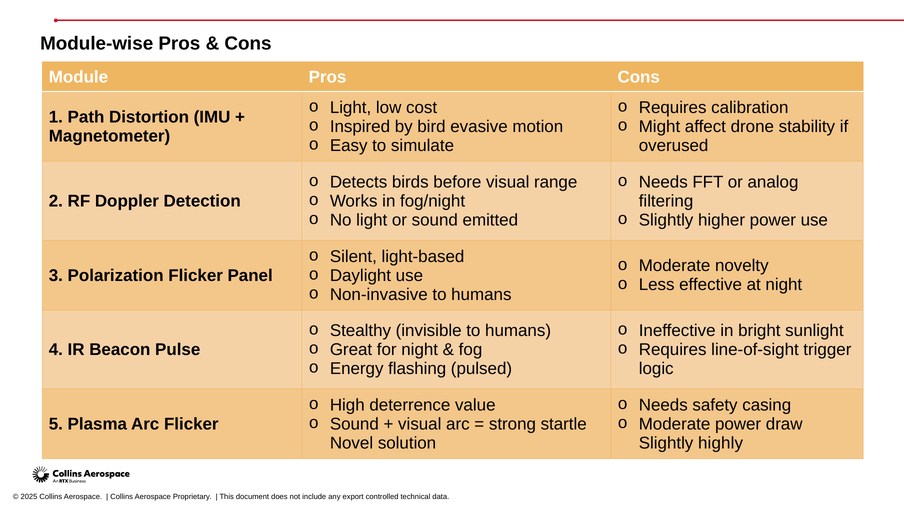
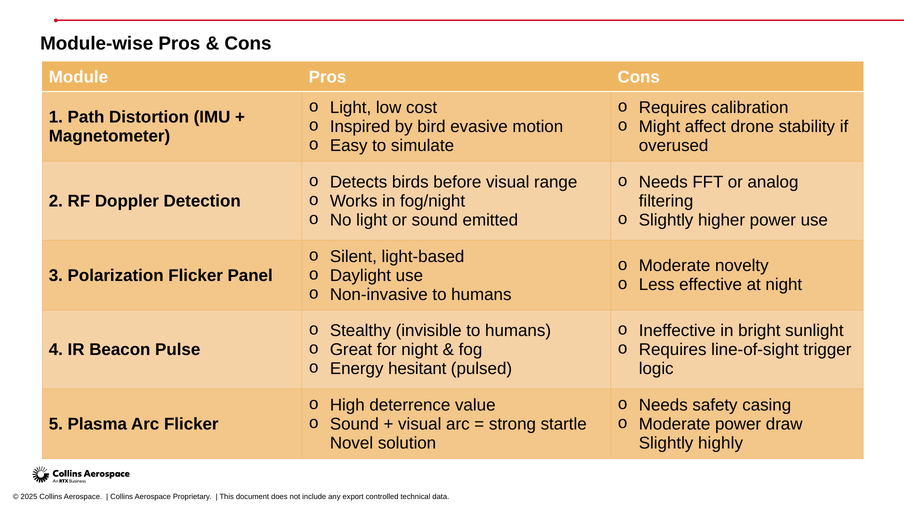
flashing: flashing -> hesitant
